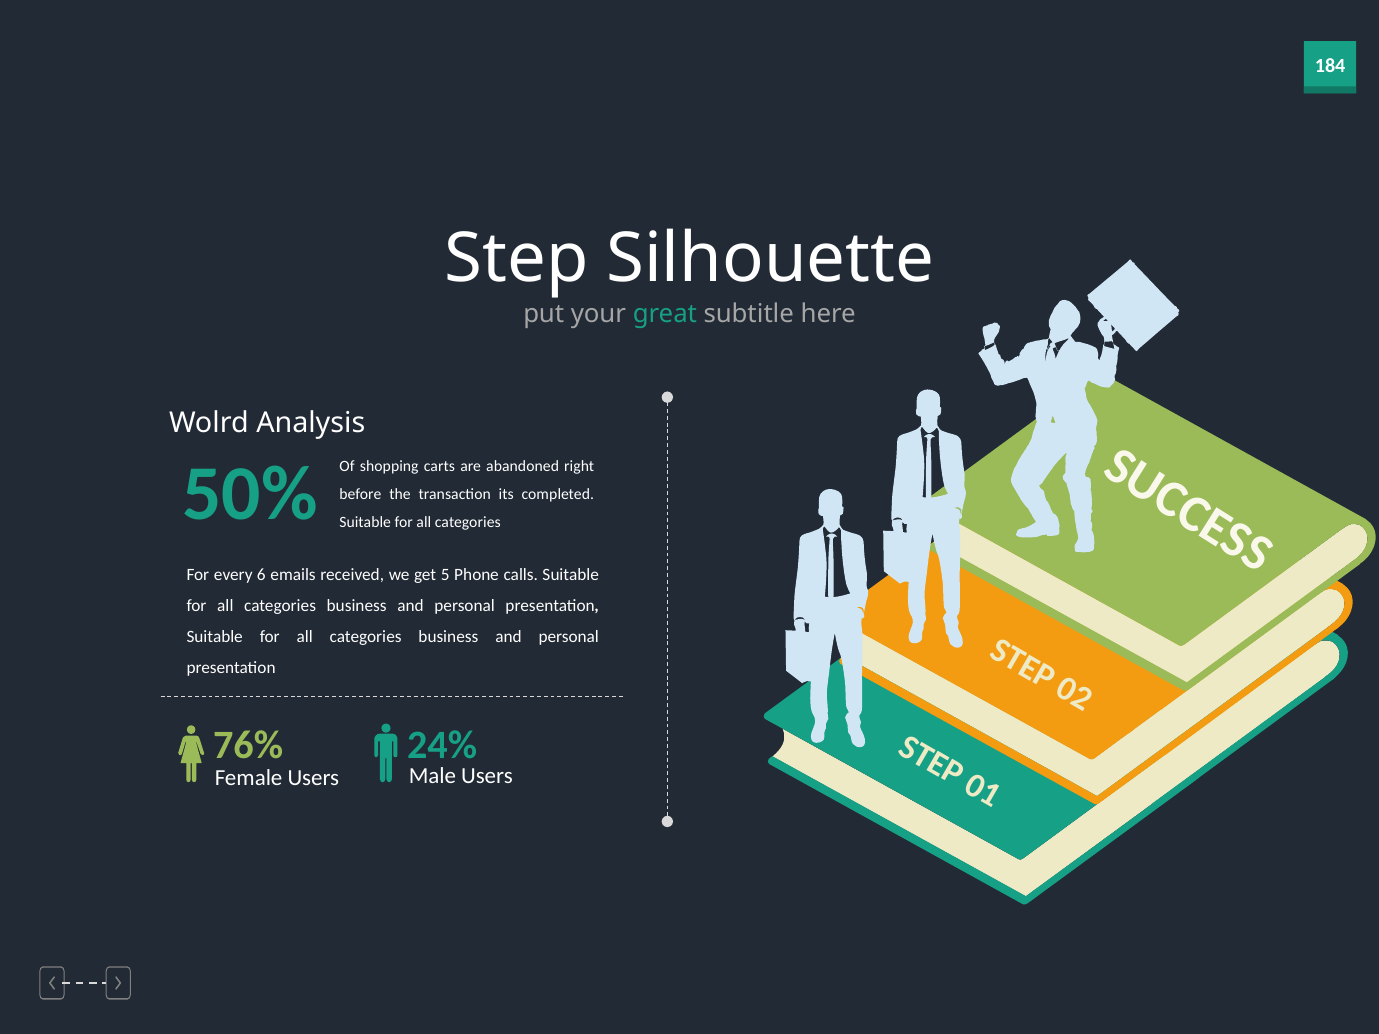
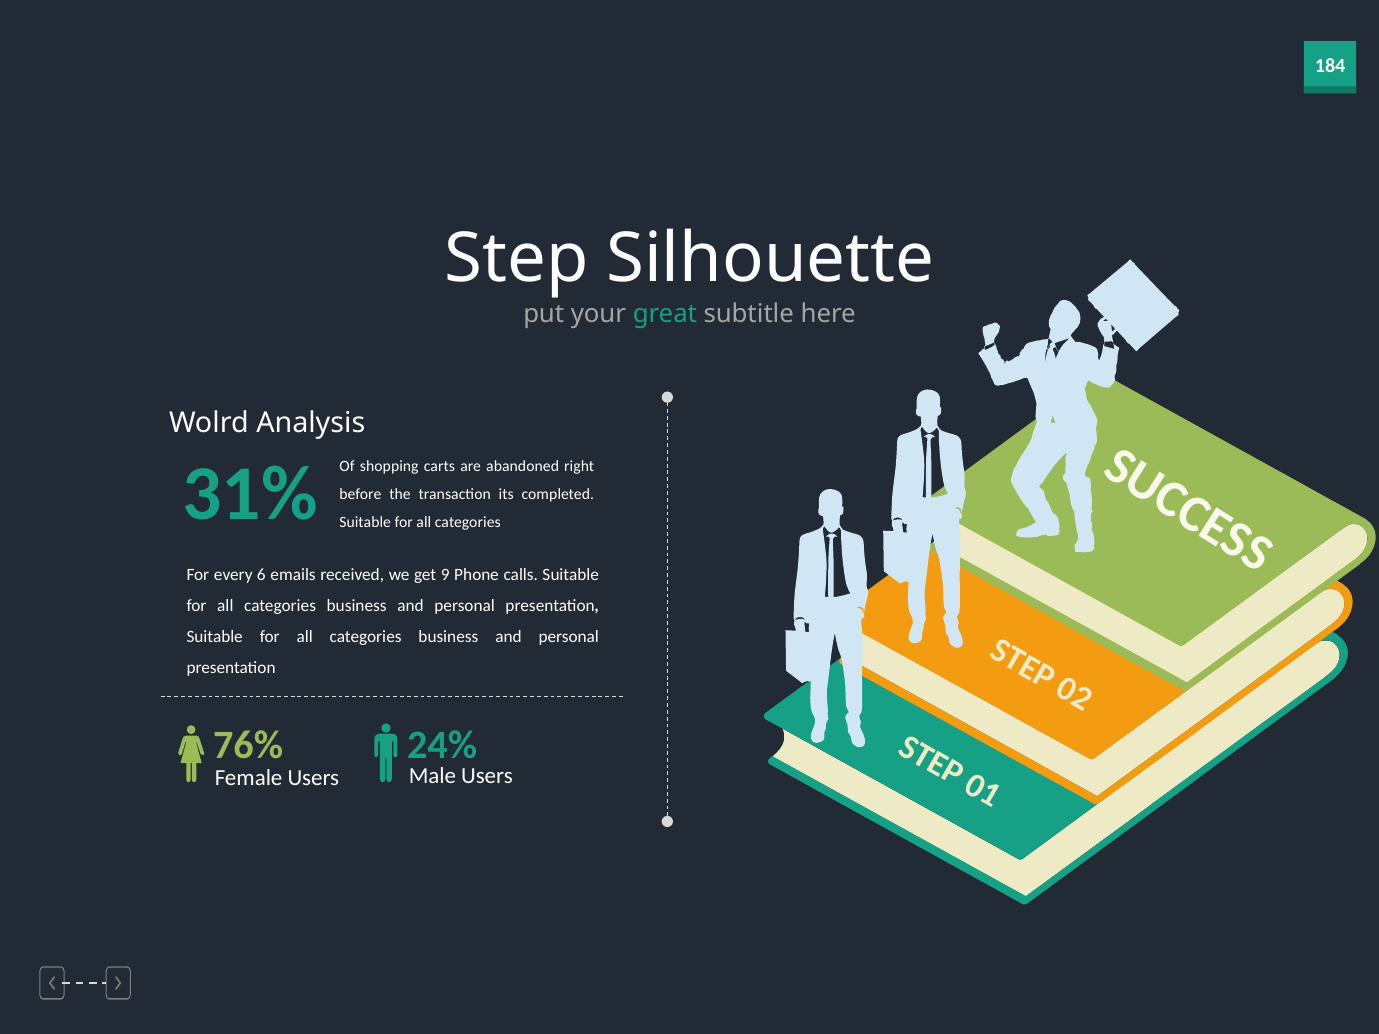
50%: 50% -> 31%
5: 5 -> 9
